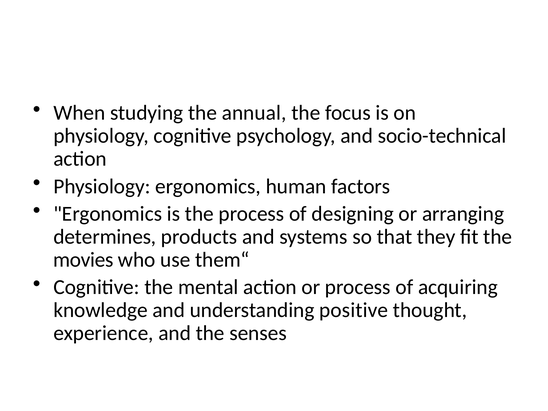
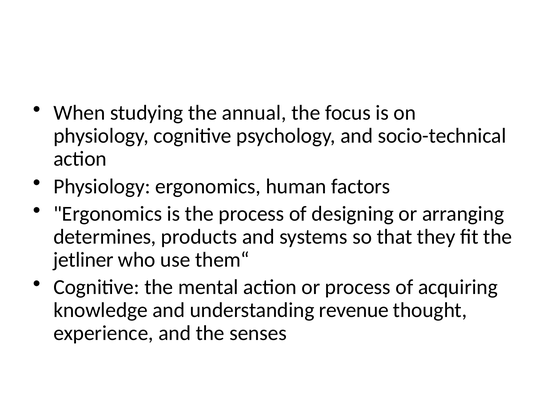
movies: movies -> jetliner
positive: positive -> revenue
